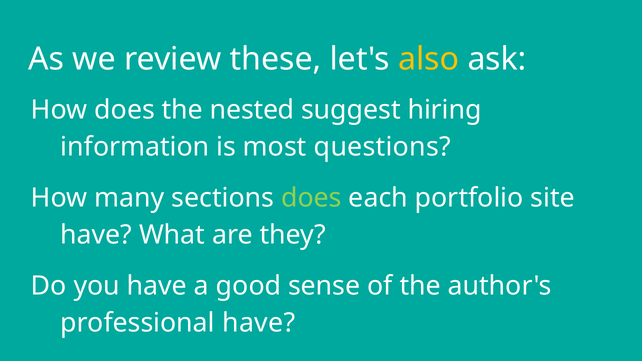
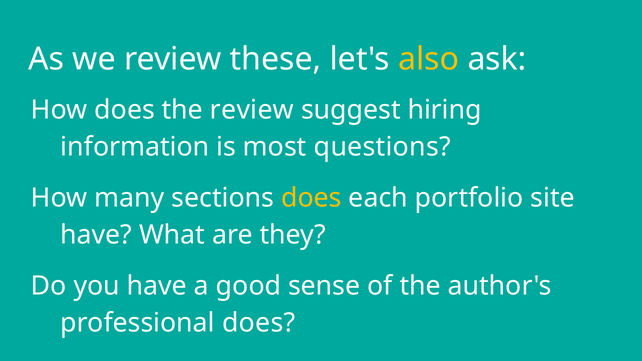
the nested: nested -> review
does at (311, 198) colour: light green -> yellow
professional have: have -> does
